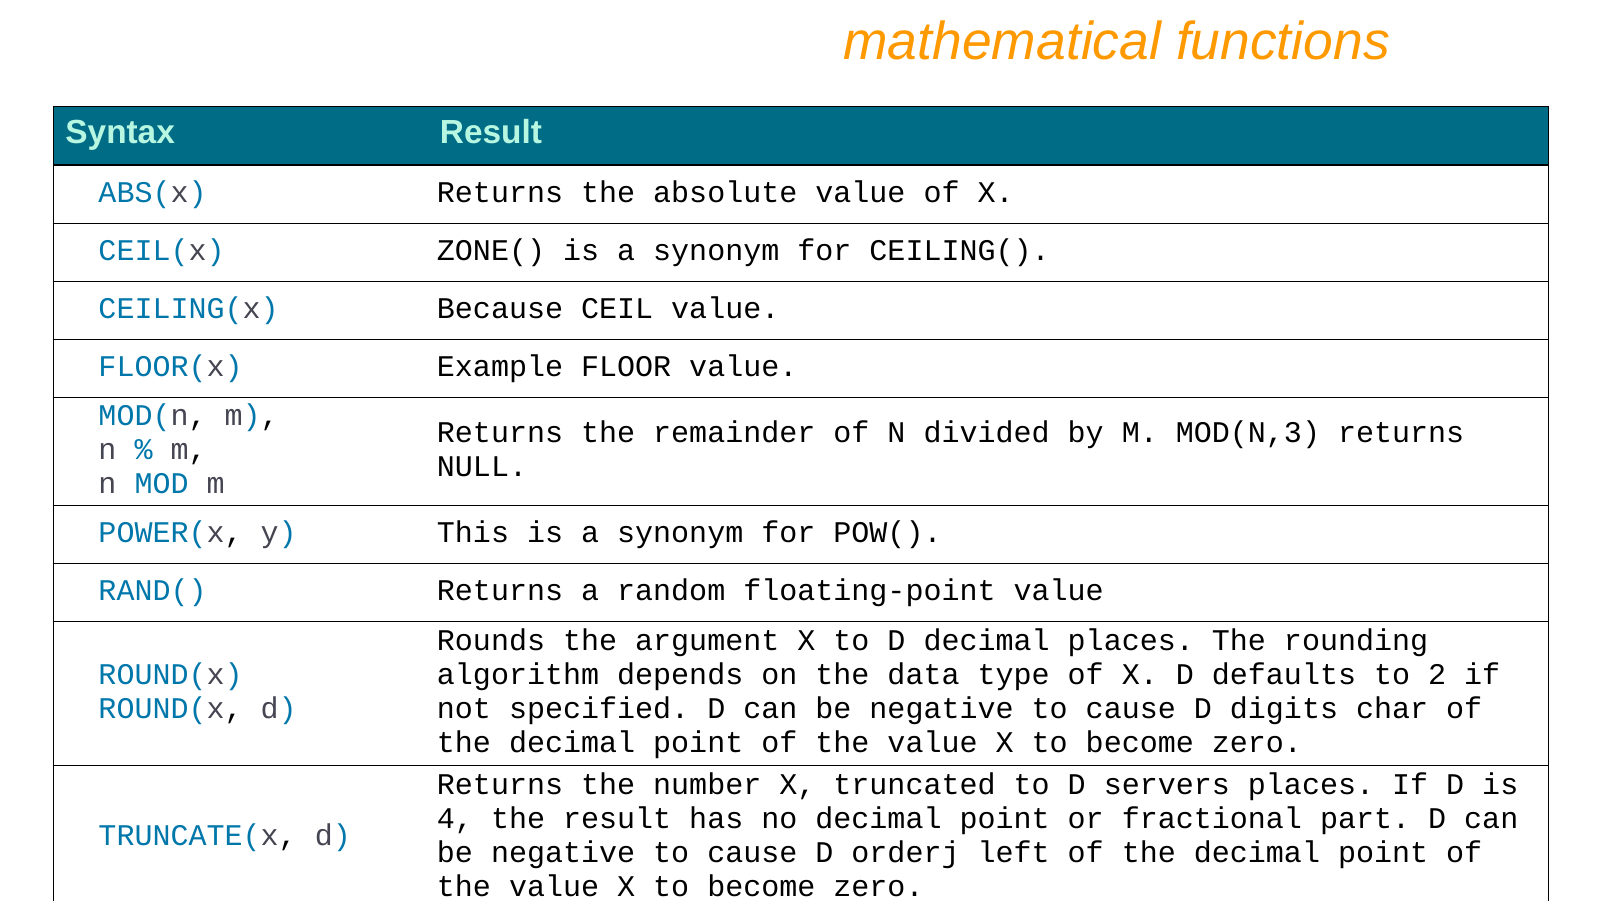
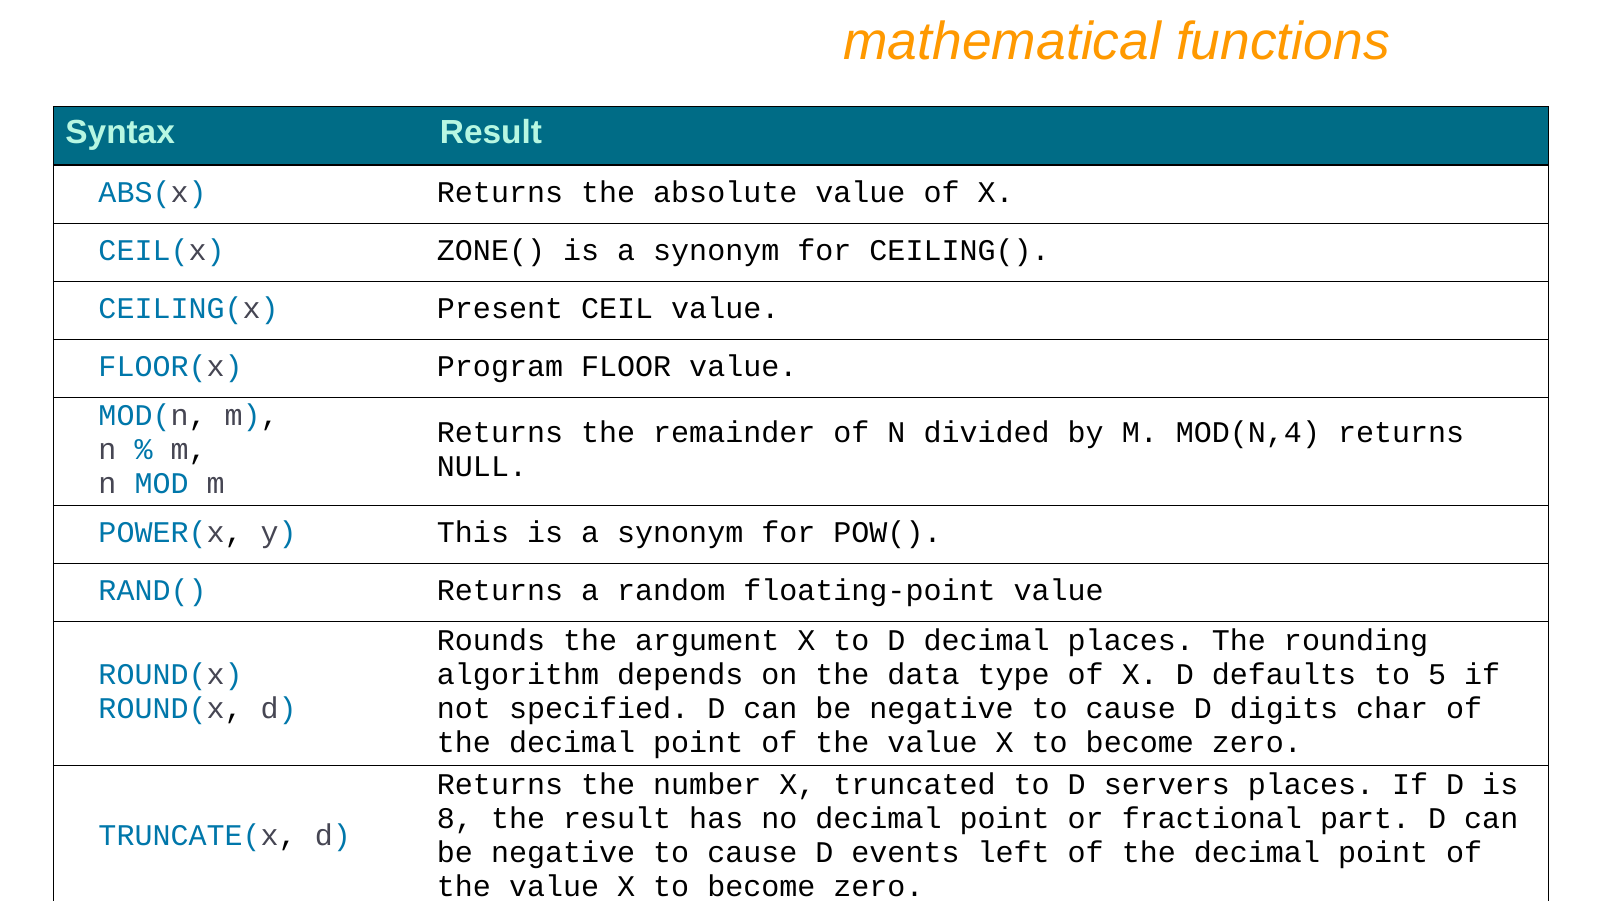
Because: Because -> Present
Example: Example -> Program
MOD(N,3: MOD(N,3 -> MOD(N,4
2: 2 -> 5
4: 4 -> 8
orderj: orderj -> events
